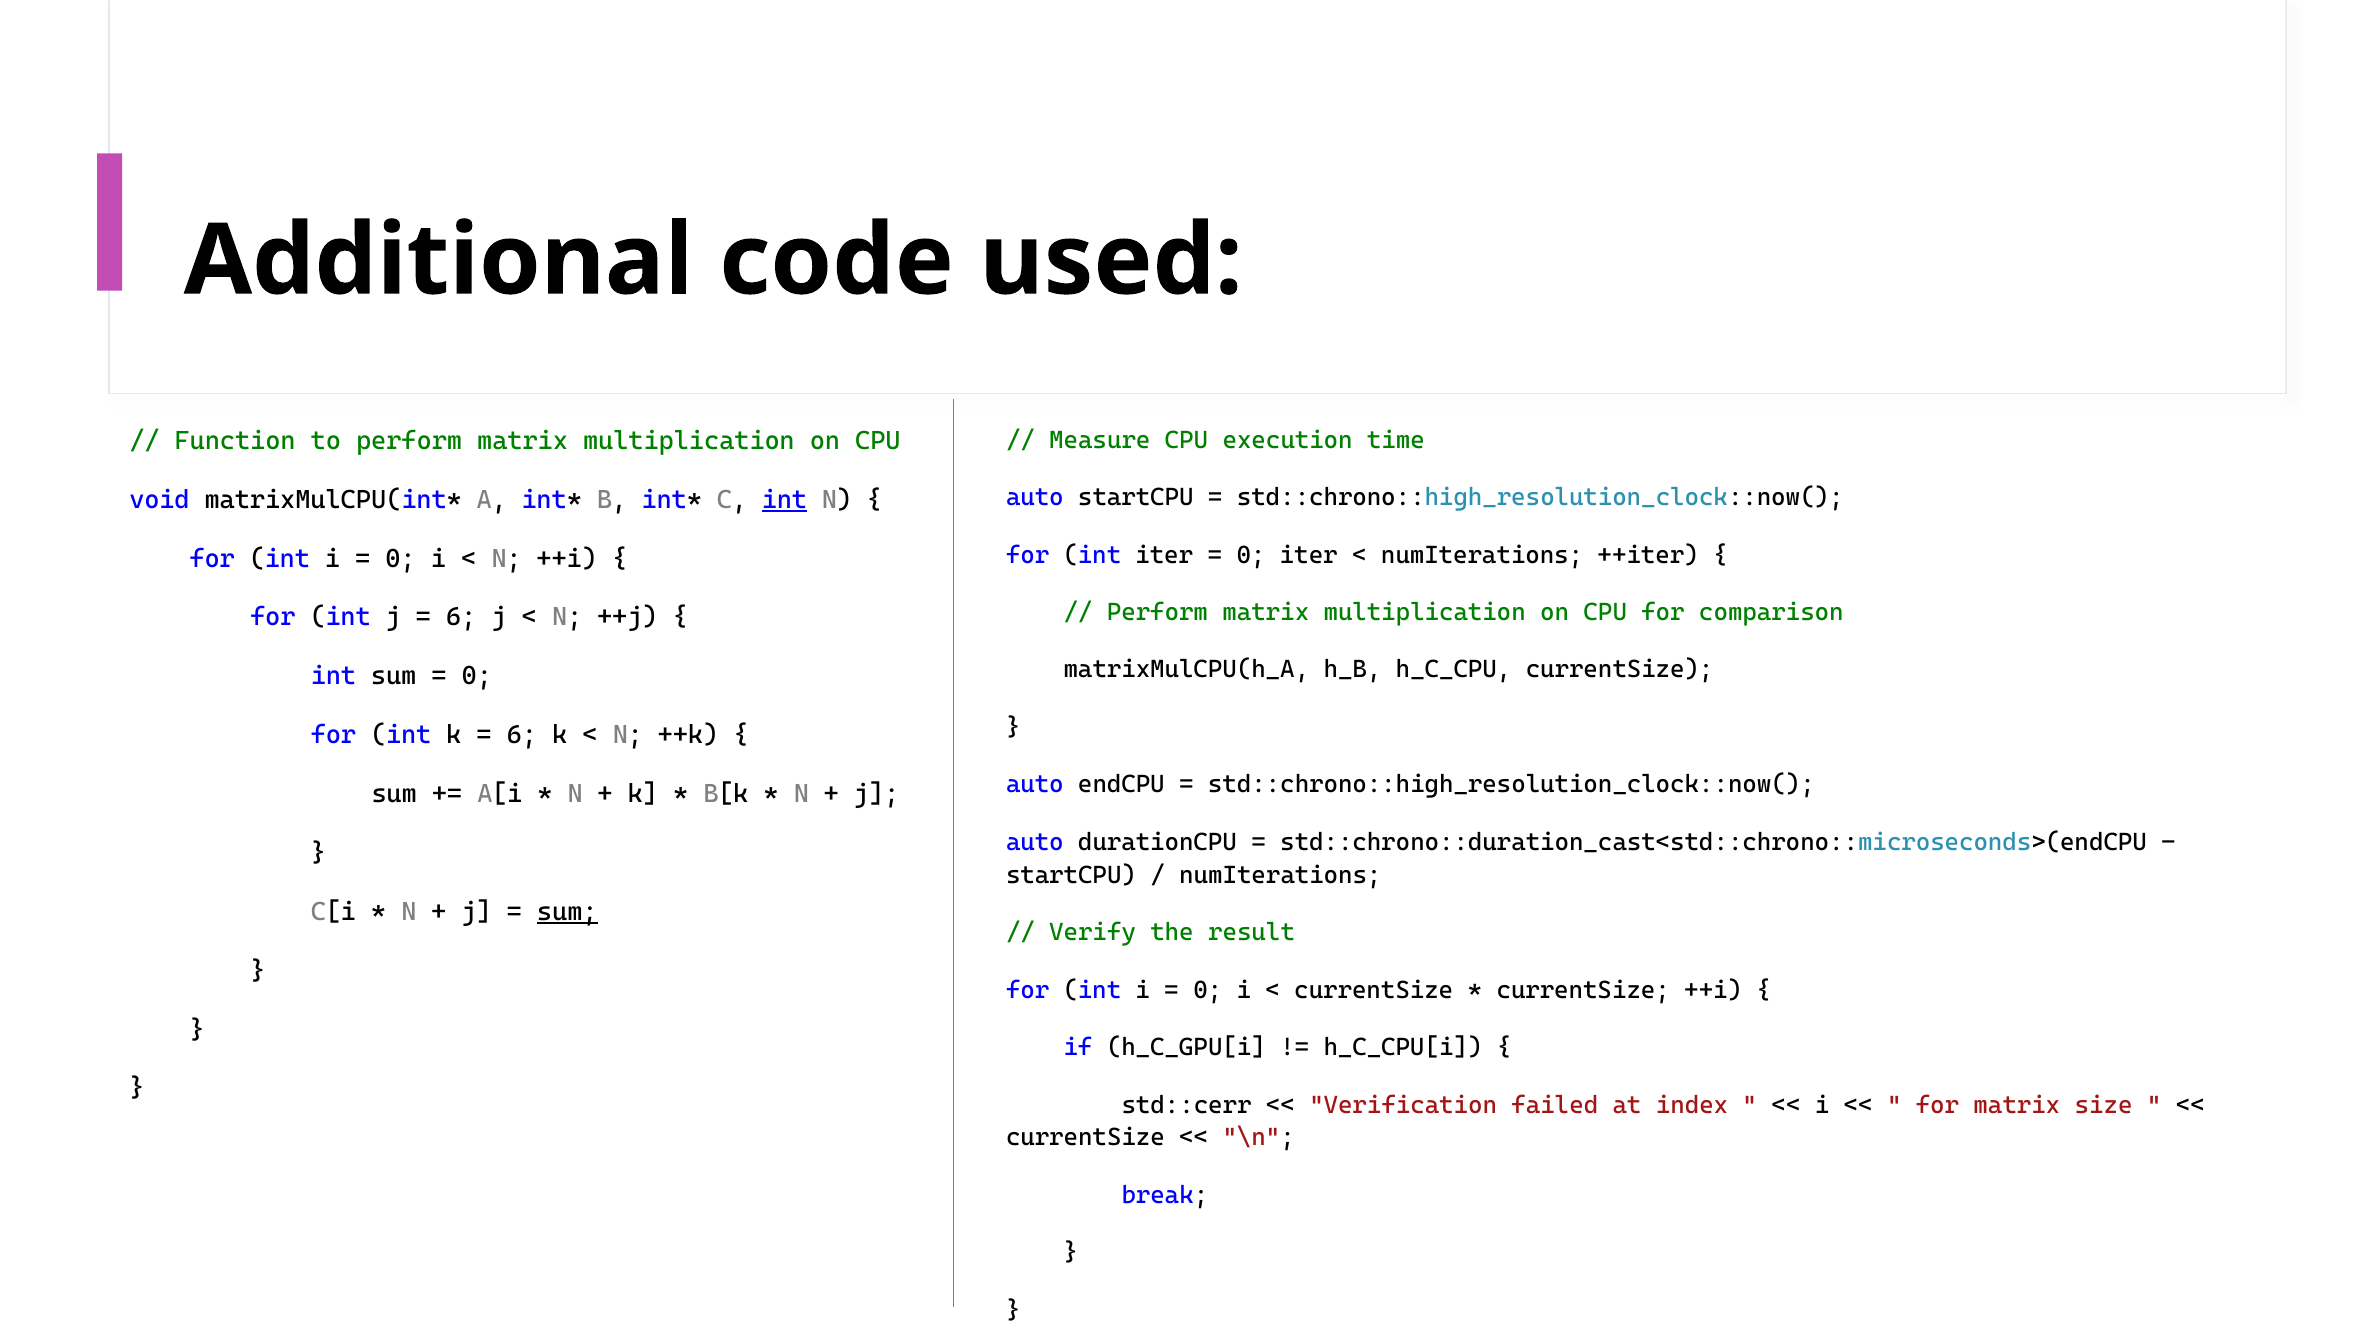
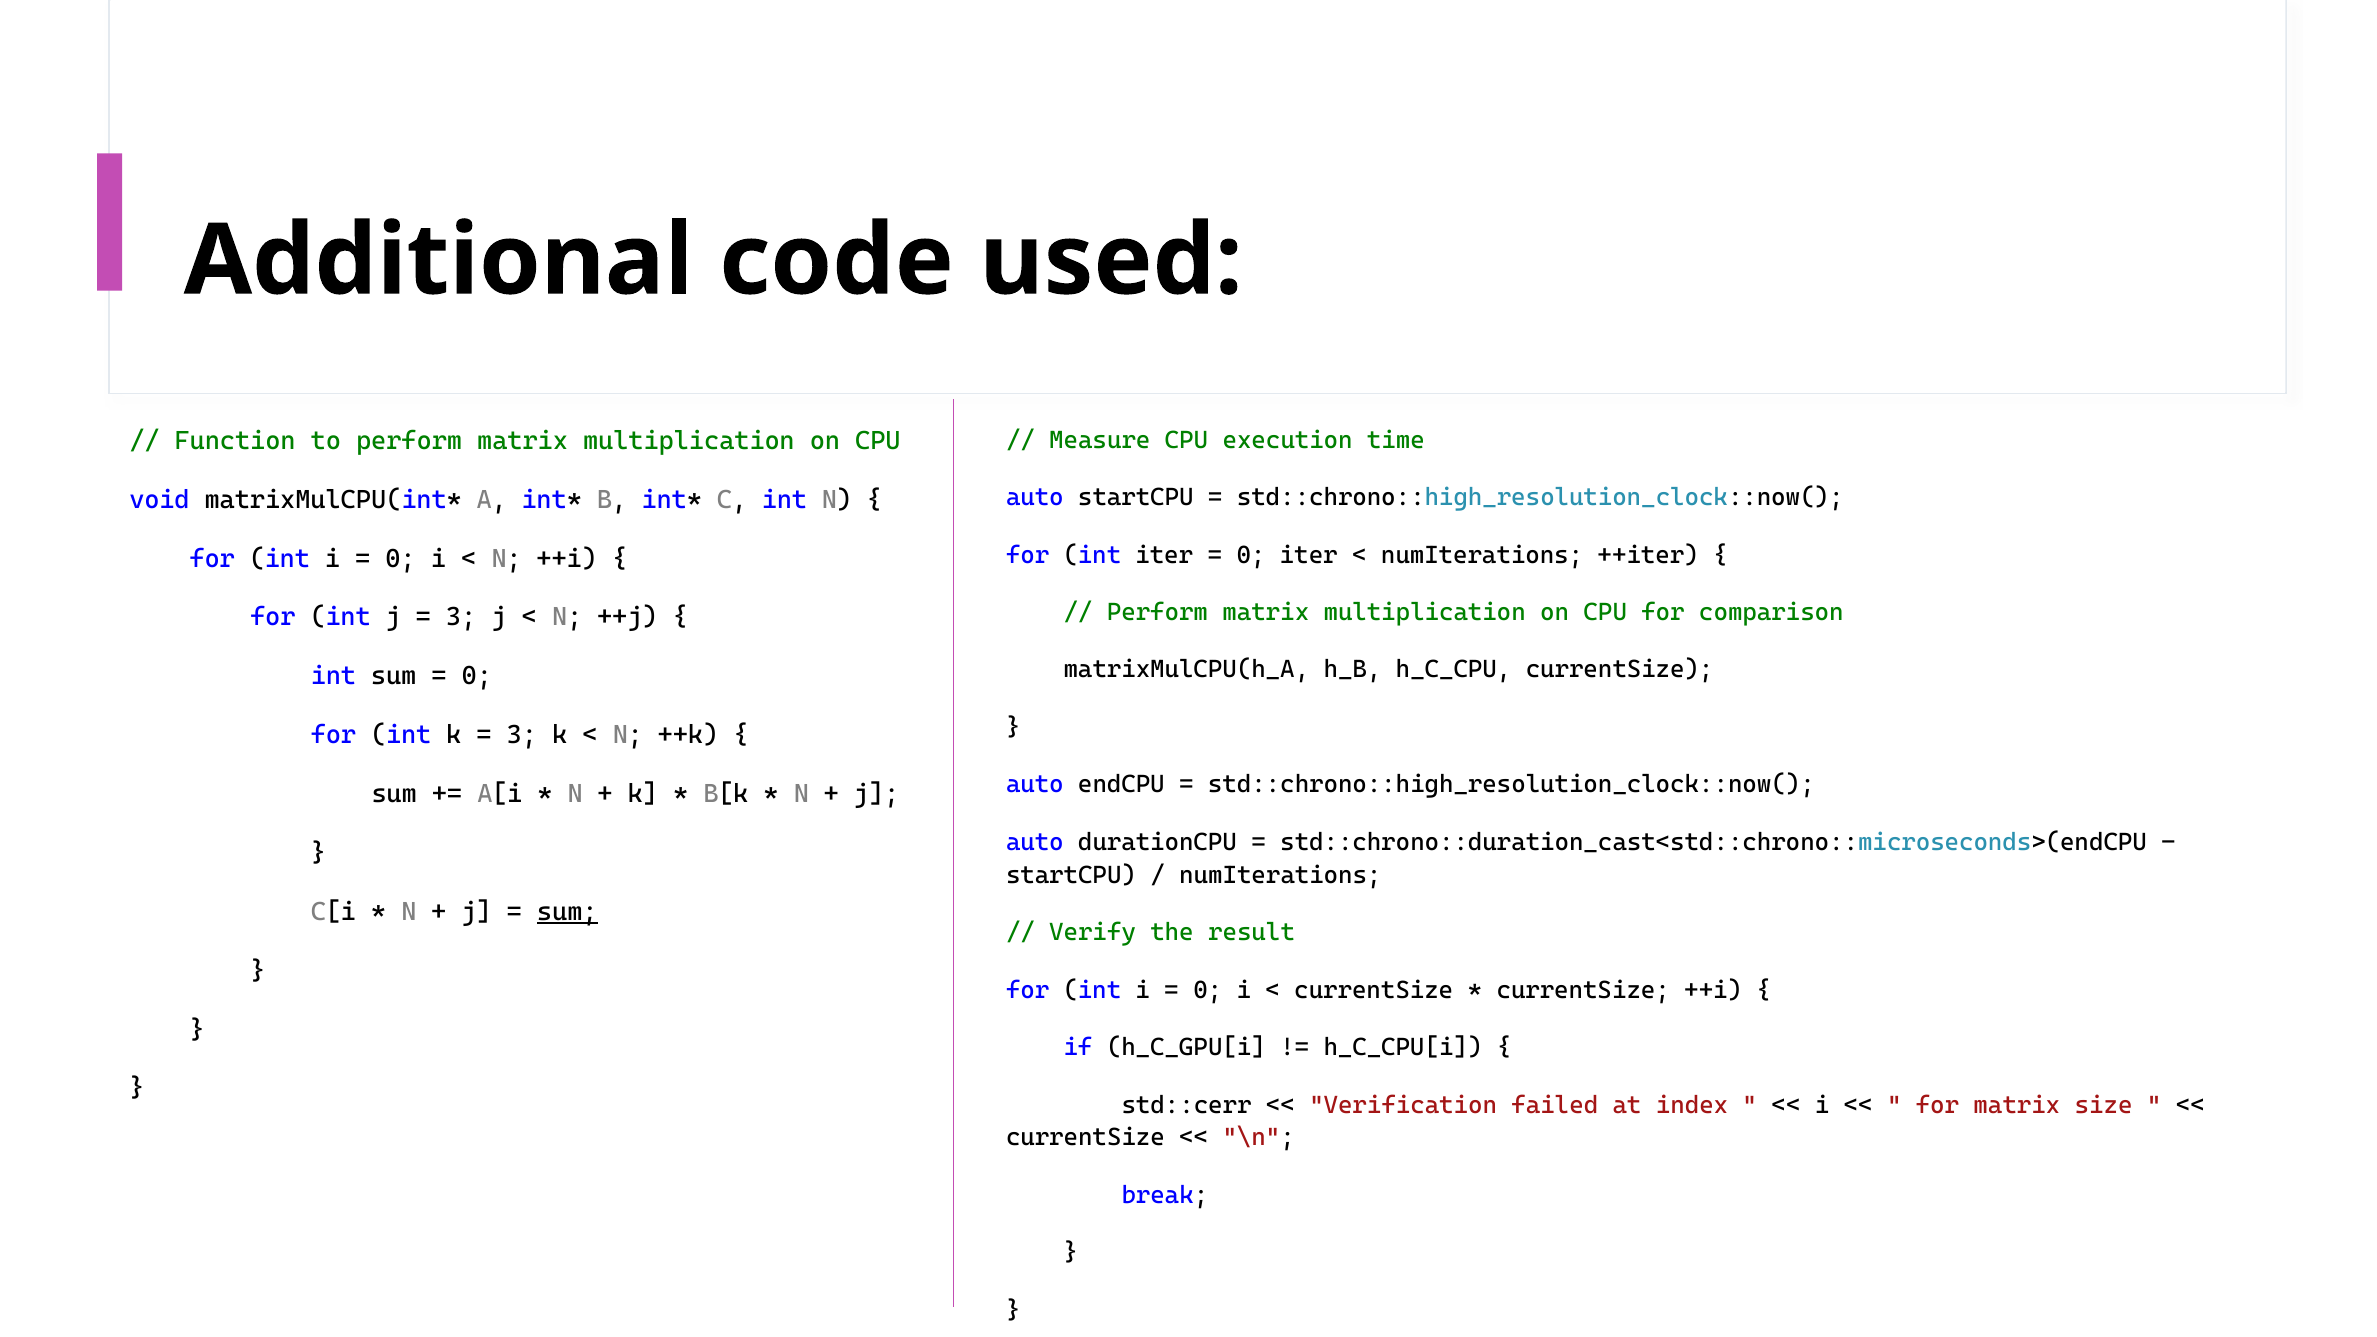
int at (784, 500) underline: present -> none
6 at (461, 617): 6 -> 3
6 at (522, 735): 6 -> 3
